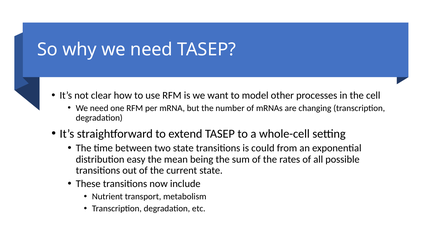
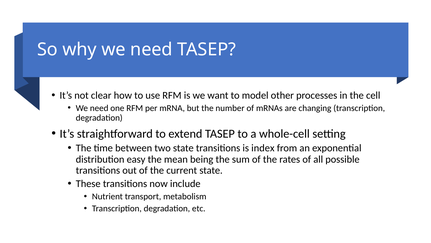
could: could -> index
